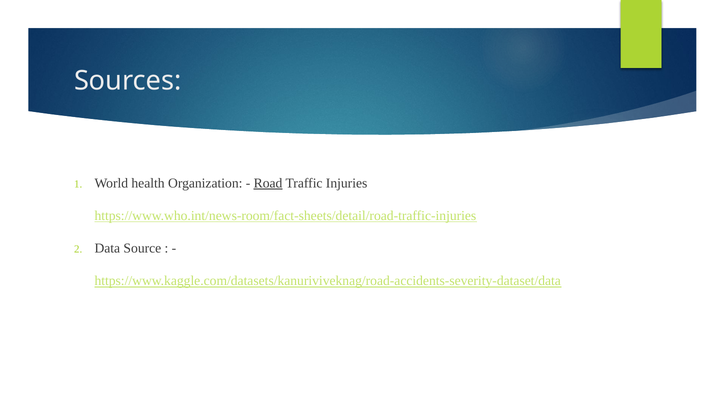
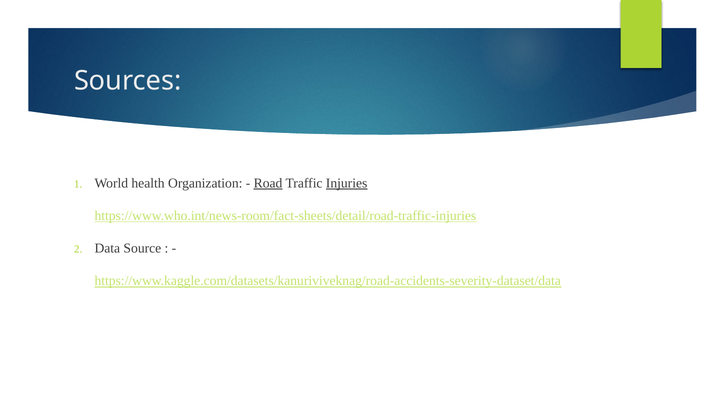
Injuries underline: none -> present
